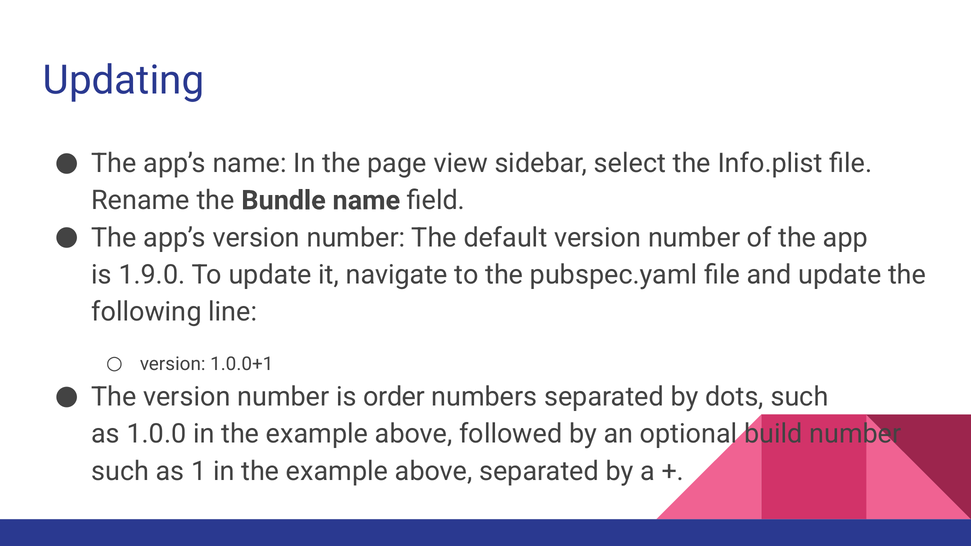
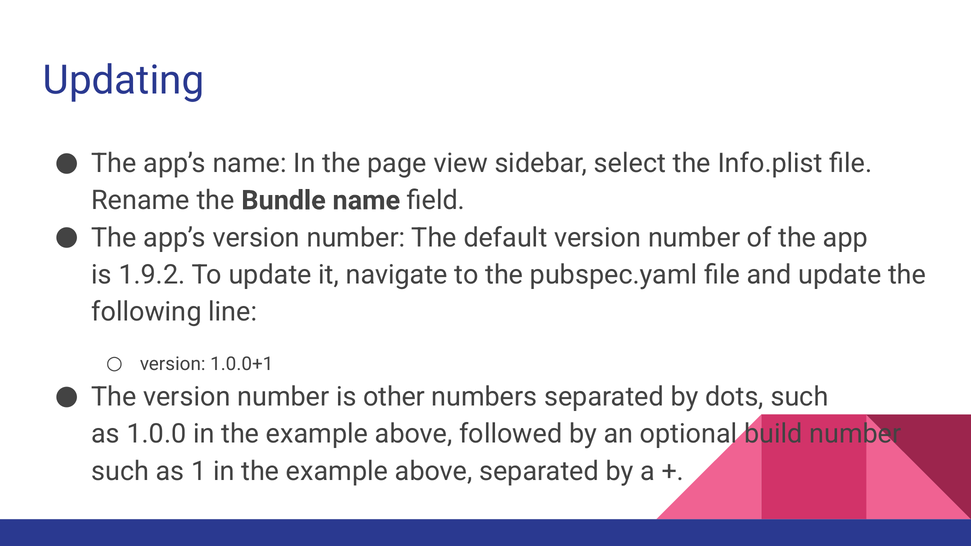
1.9.0: 1.9.0 -> 1.9.2
order: order -> other
